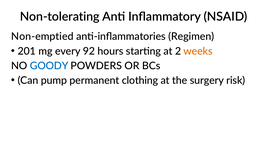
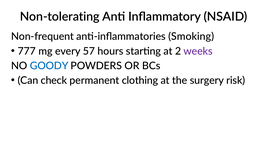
Non-emptied: Non-emptied -> Non-frequent
Regimen: Regimen -> Smoking
201: 201 -> 777
92: 92 -> 57
weeks colour: orange -> purple
pump: pump -> check
